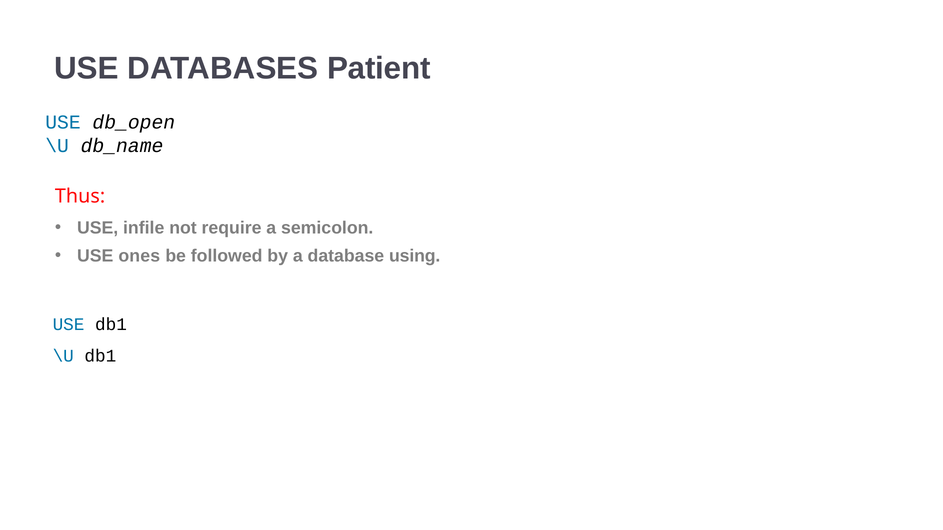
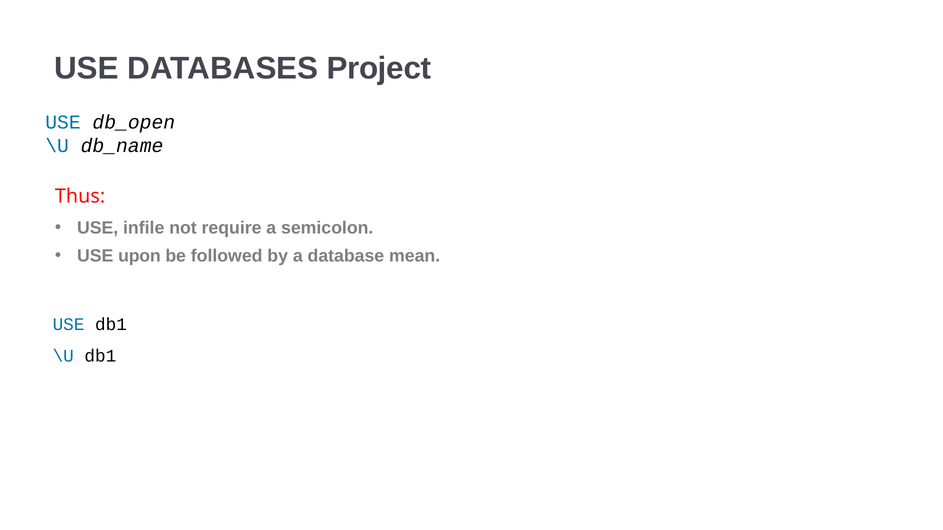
Patient: Patient -> Project
ones: ones -> upon
using: using -> mean
